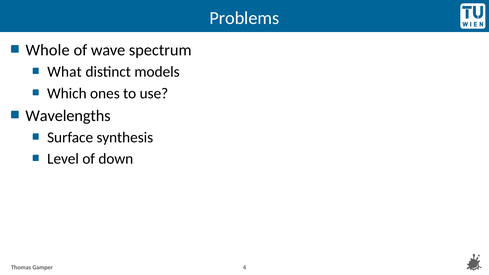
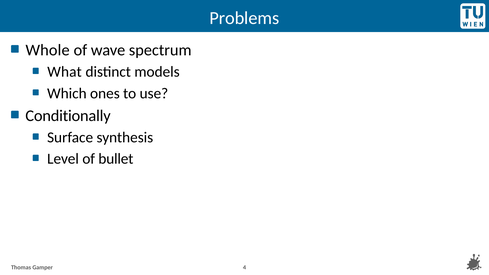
Wavelengths: Wavelengths -> Conditionally
down: down -> bullet
